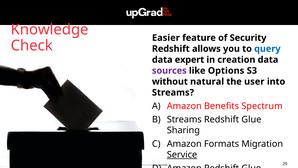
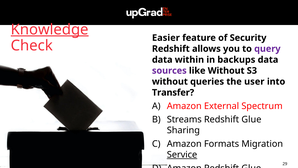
Knowledge underline: none -> present
query colour: blue -> purple
expert: expert -> within
creation: creation -> backups
like Options: Options -> Without
natural: natural -> queries
Streams at (173, 92): Streams -> Transfer
Benefits: Benefits -> External
